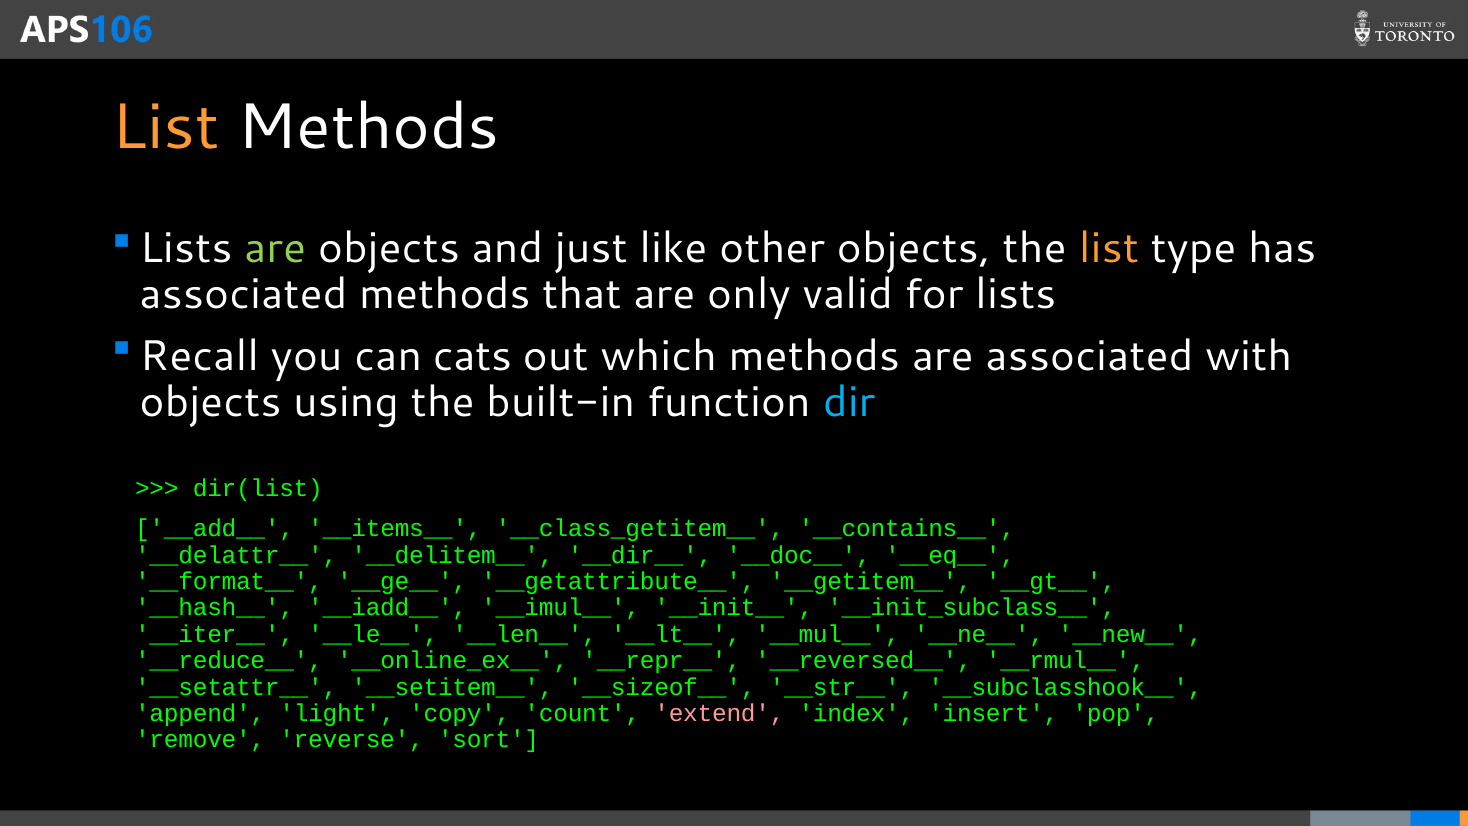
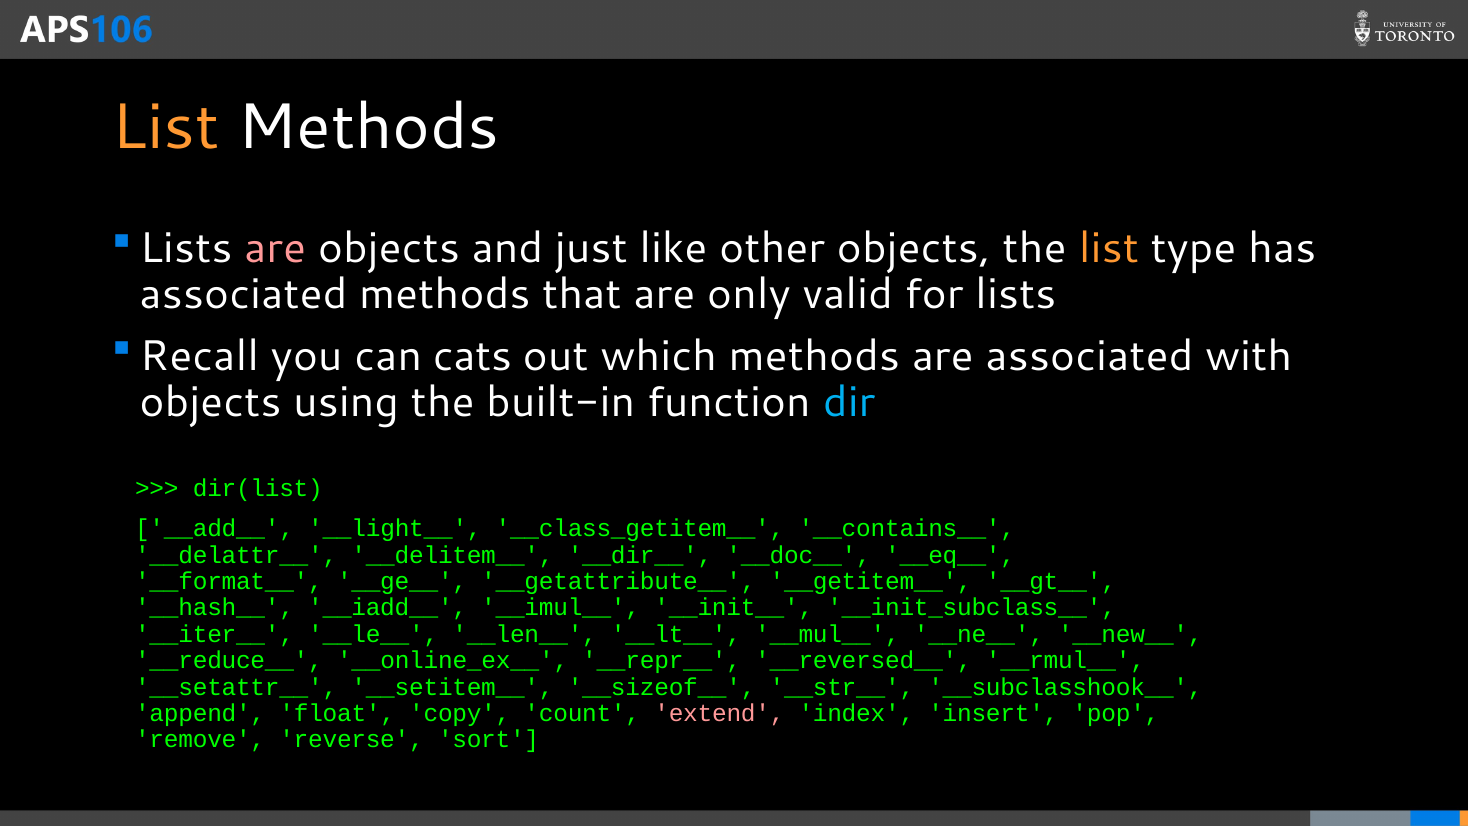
are at (275, 248) colour: light green -> pink
__items__: __items__ -> __light__
light: light -> float
